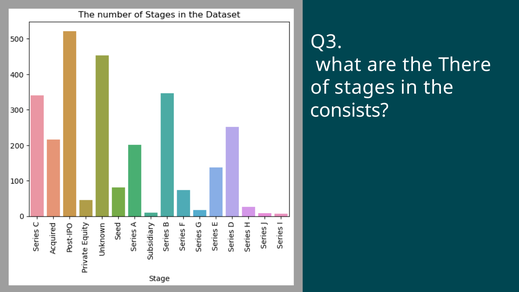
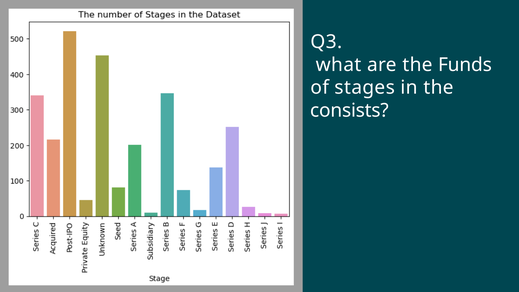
There: There -> Funds
